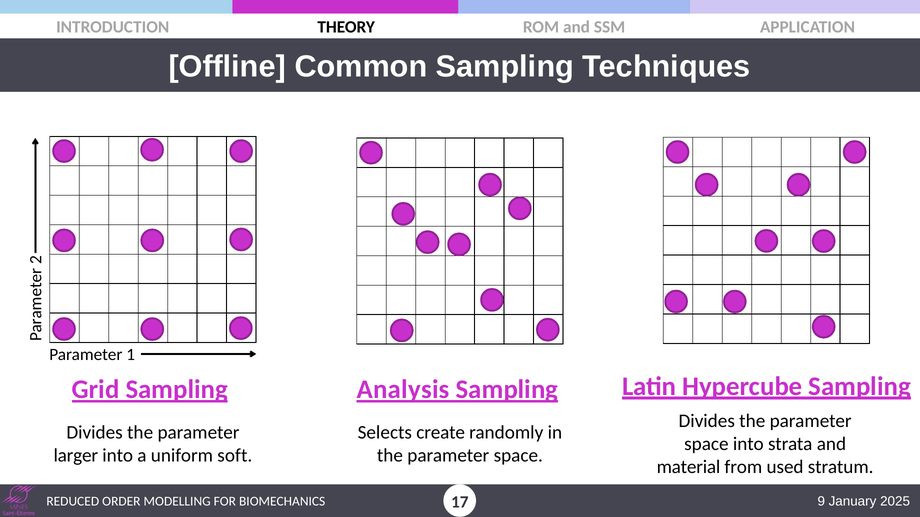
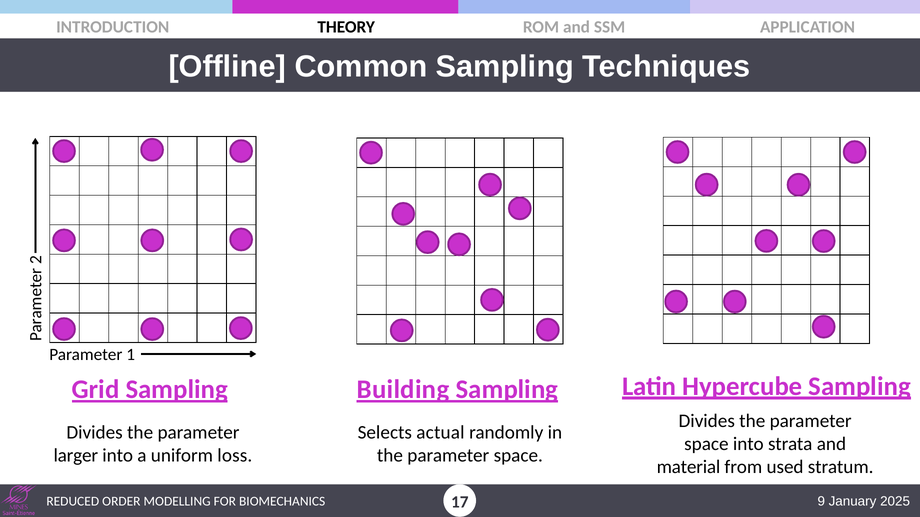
Analysis: Analysis -> Building
create: create -> actual
soft: soft -> loss
